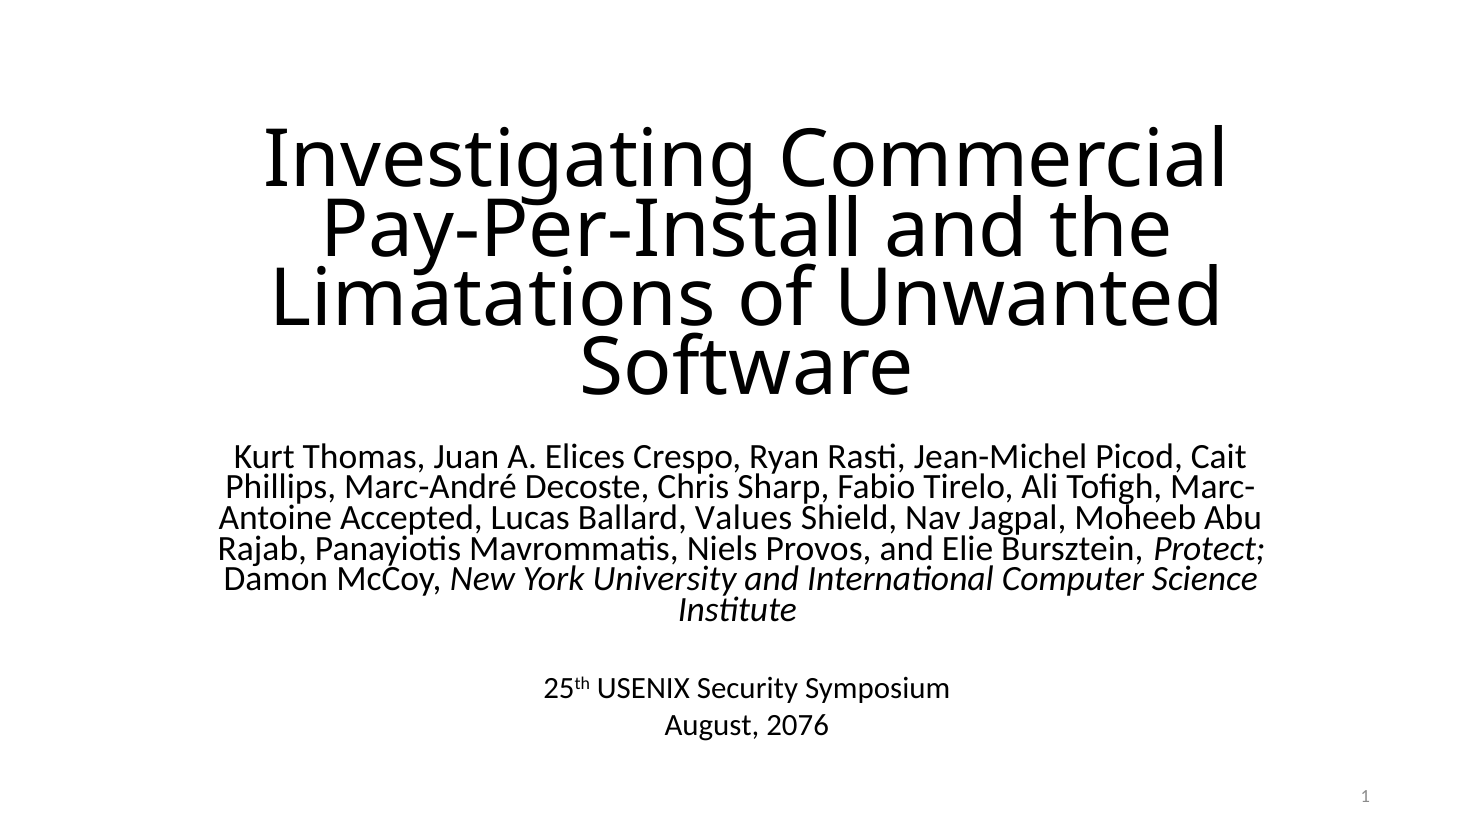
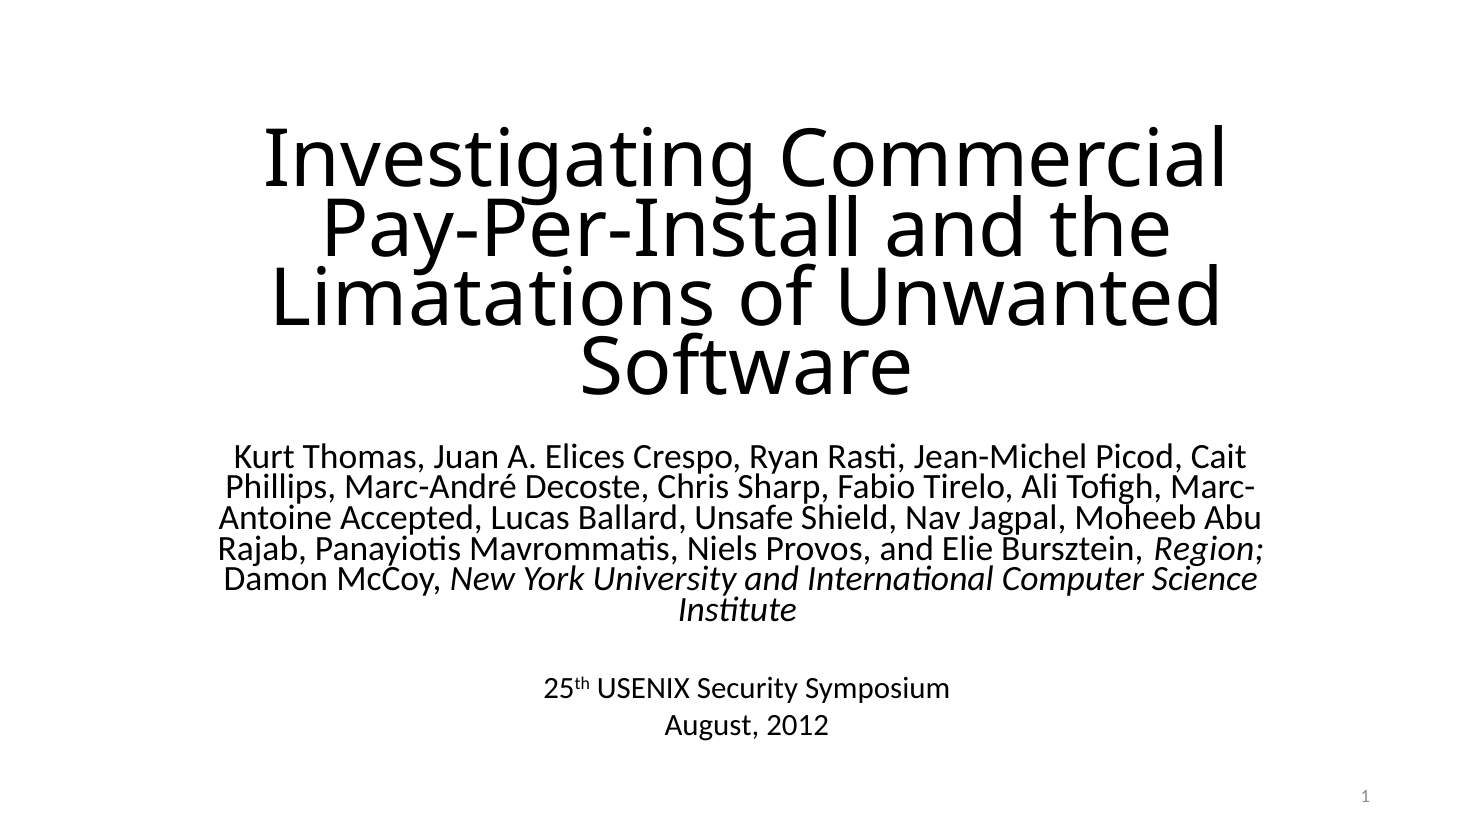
Values: Values -> Unsafe
Protect: Protect -> Region
2076: 2076 -> 2012
